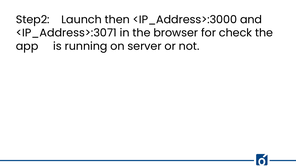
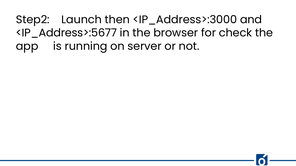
<IP_Address>:3071: <IP_Address>:3071 -> <IP_Address>:5677
